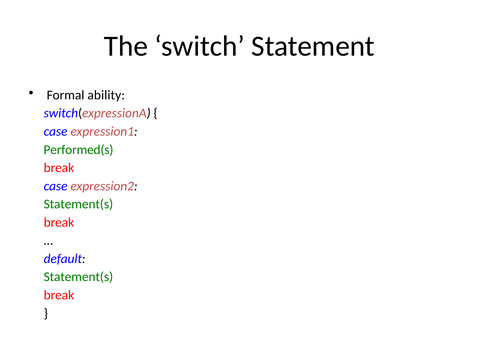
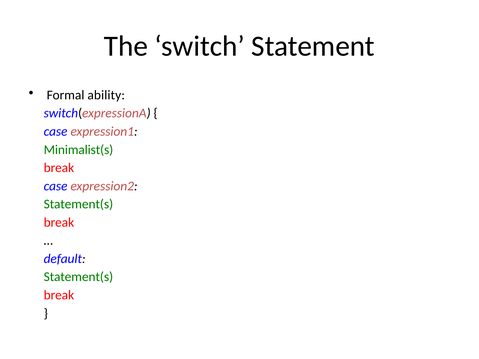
Performed(s: Performed(s -> Minimalist(s
